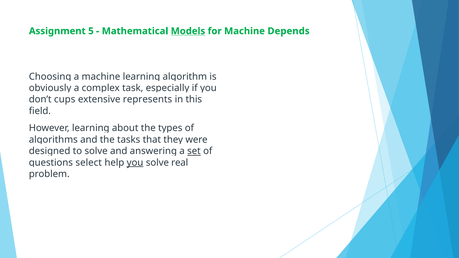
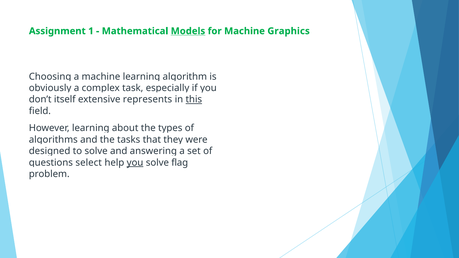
5: 5 -> 1
Depends: Depends -> Graphics
cups: cups -> itself
this underline: none -> present
set underline: present -> none
real: real -> flag
